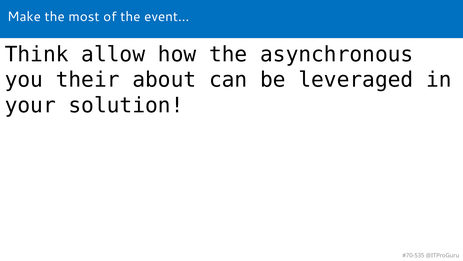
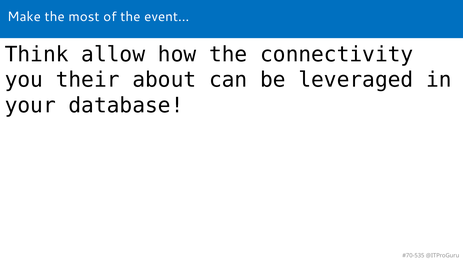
asynchronous: asynchronous -> connectivity
solution: solution -> database
